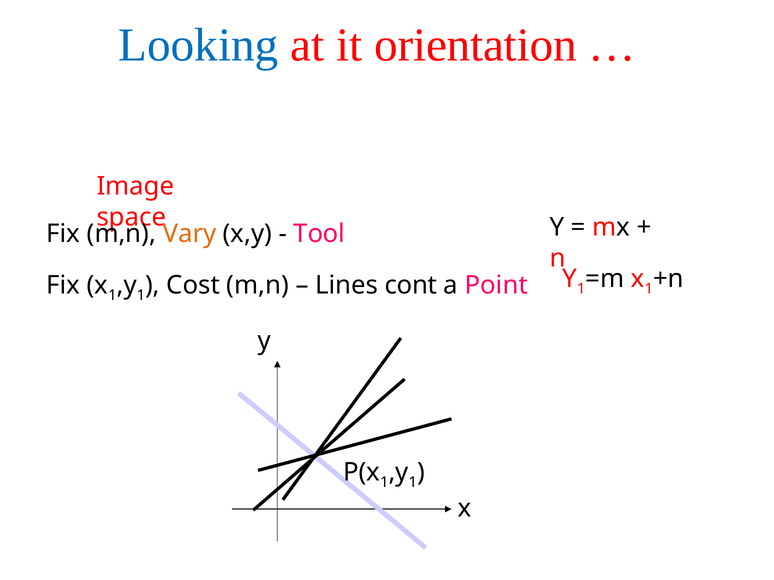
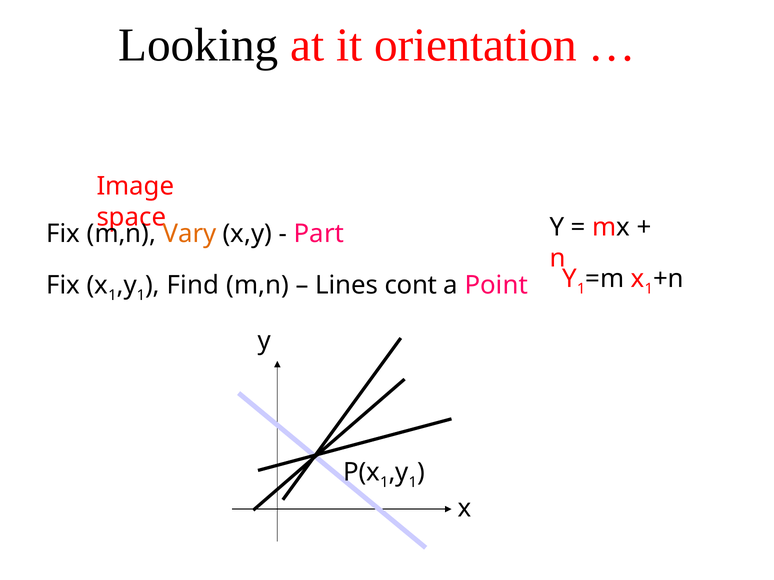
Looking colour: blue -> black
Tool: Tool -> Part
Cost: Cost -> Find
